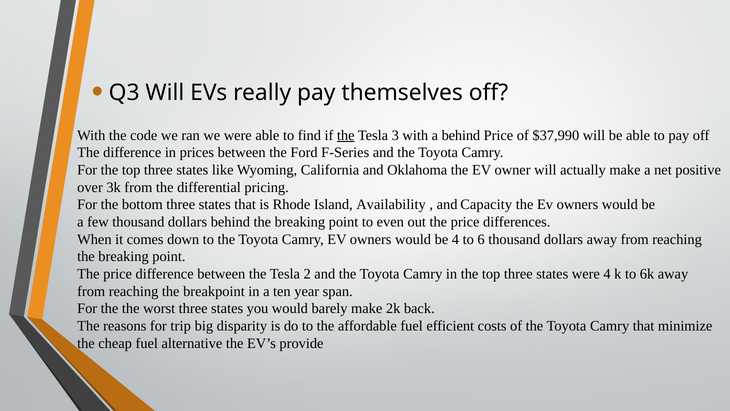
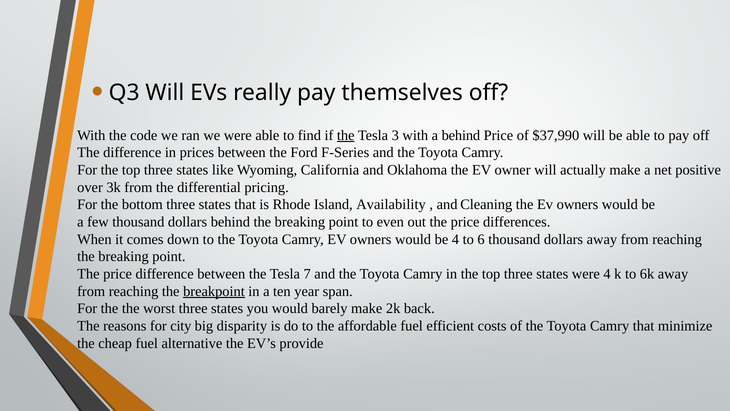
Capacity: Capacity -> Cleaning
2: 2 -> 7
breakpoint underline: none -> present
trip: trip -> city
